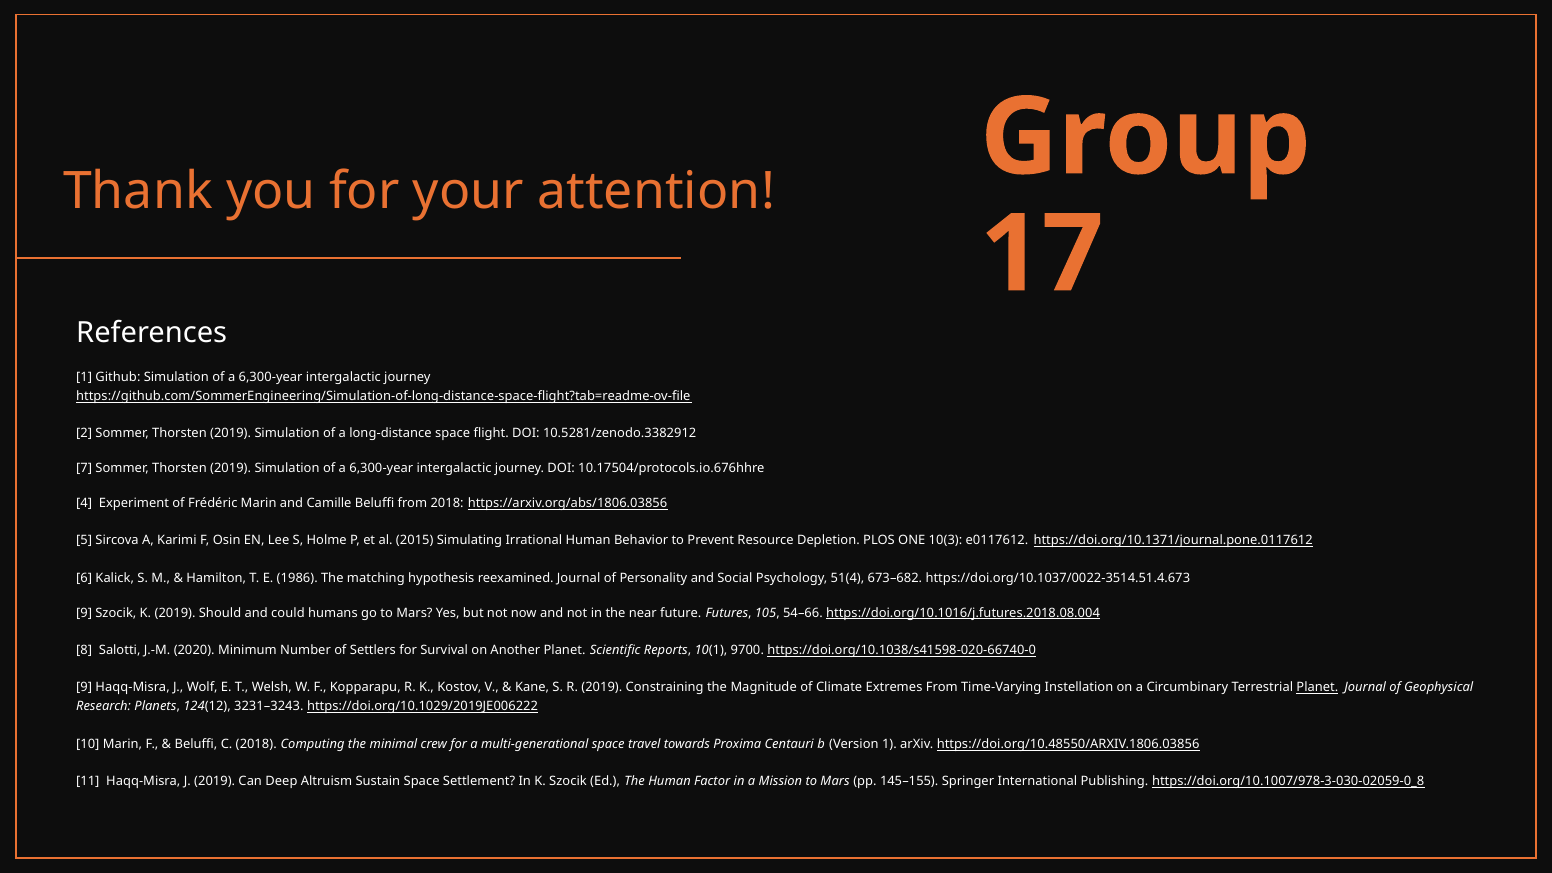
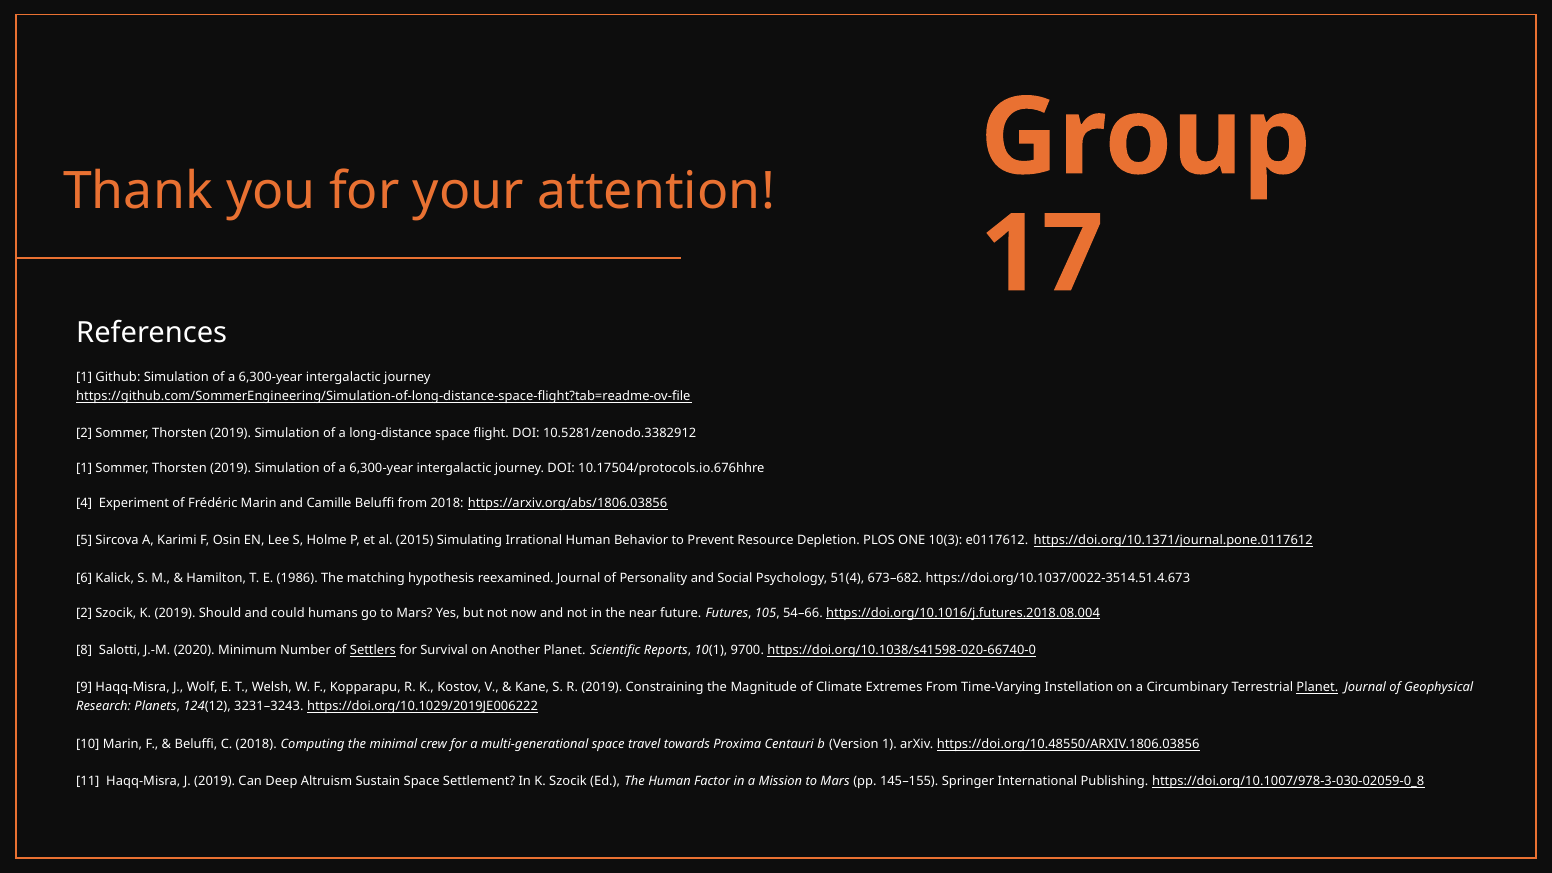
7 at (84, 468): 7 -> 1
9 at (84, 613): 9 -> 2
Settlers underline: none -> present
